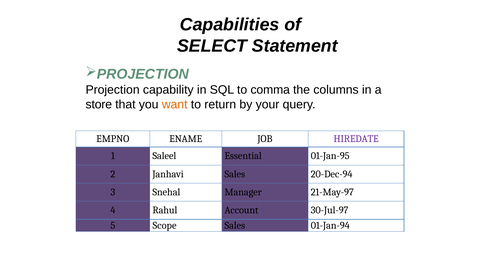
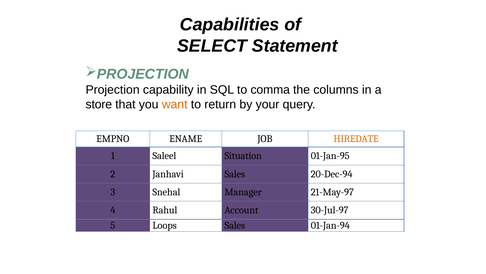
HIREDATE colour: purple -> orange
Essential: Essential -> Situation
Scope: Scope -> Loops
